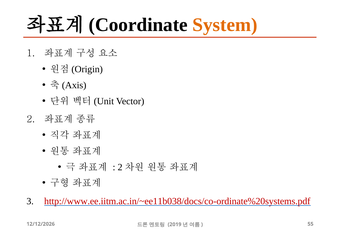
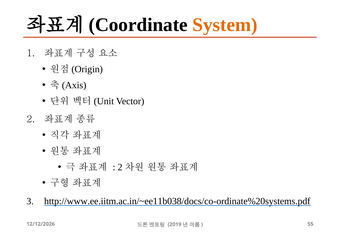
http://www.ee.iitm.ac.in/~ee11b038/docs/co-ordinate%20systems.pdf colour: red -> black
